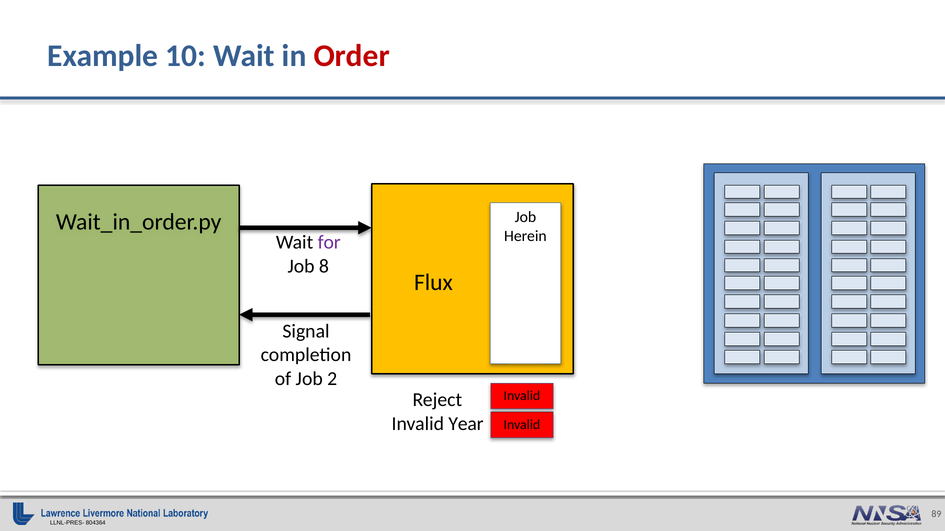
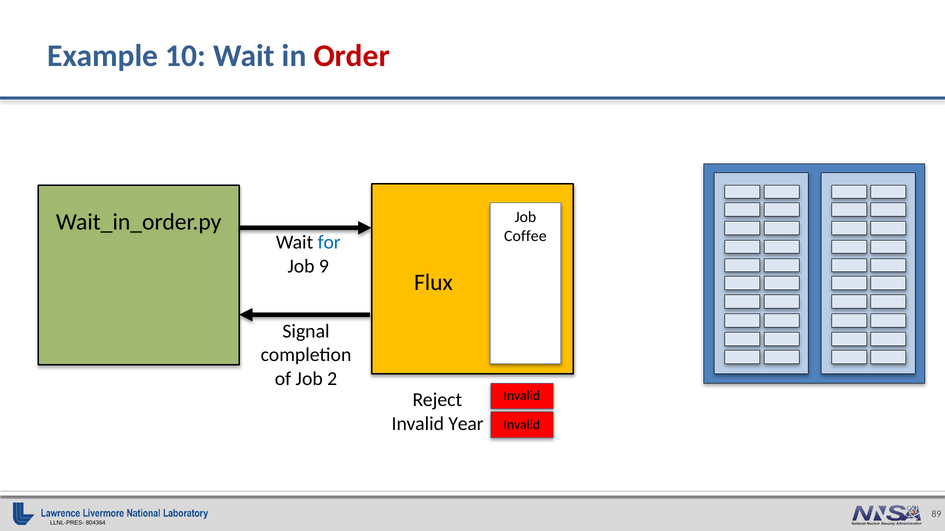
Herein: Herein -> Coffee
for colour: purple -> blue
8: 8 -> 9
